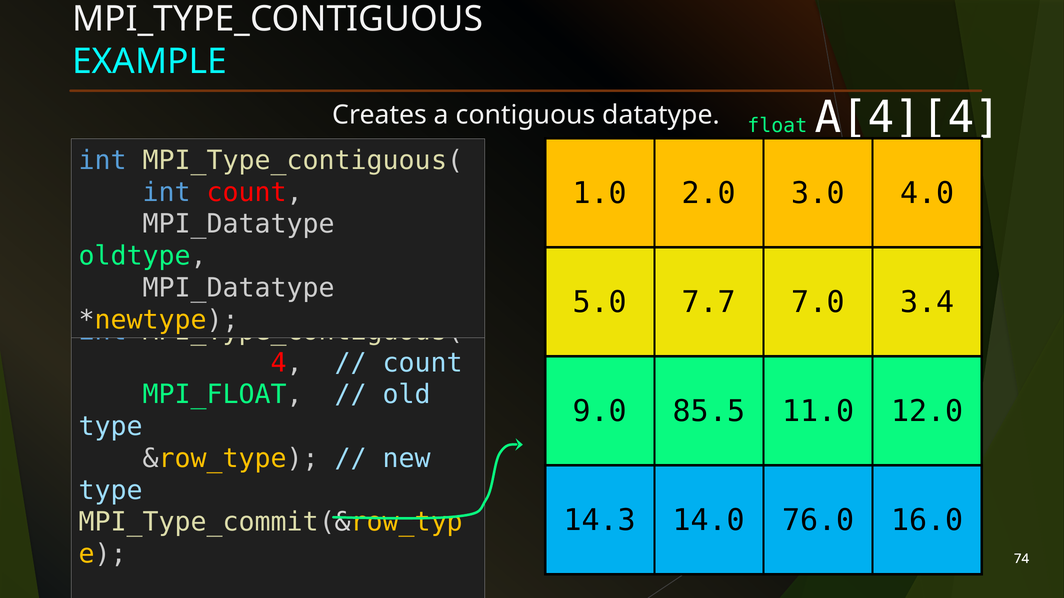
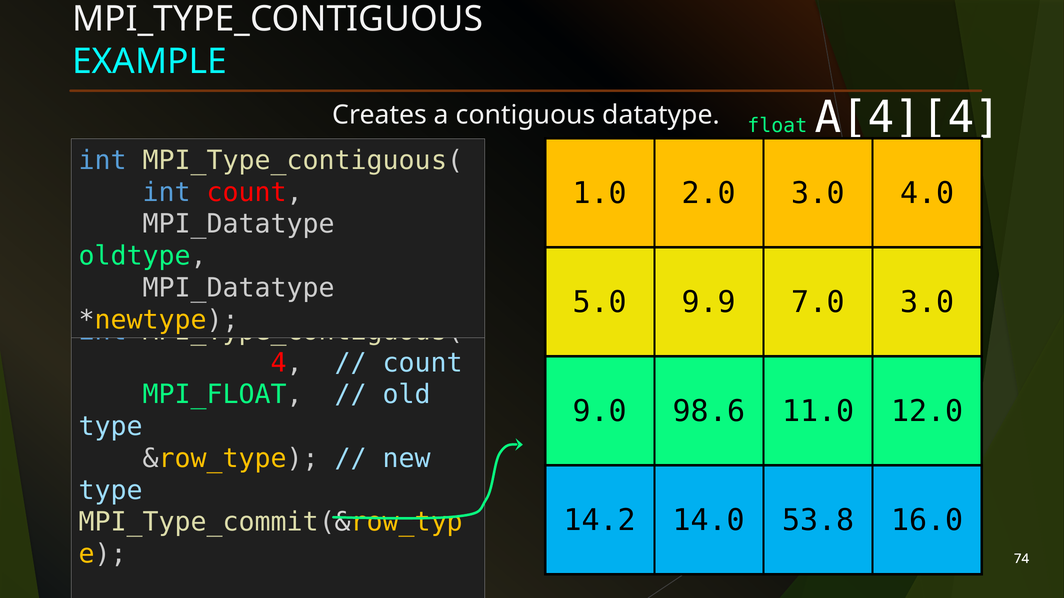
7.7: 7.7 -> 9.9
7.0 3.4: 3.4 -> 3.0
85.5: 85.5 -> 98.6
14.3: 14.3 -> 14.2
76.0: 76.0 -> 53.8
